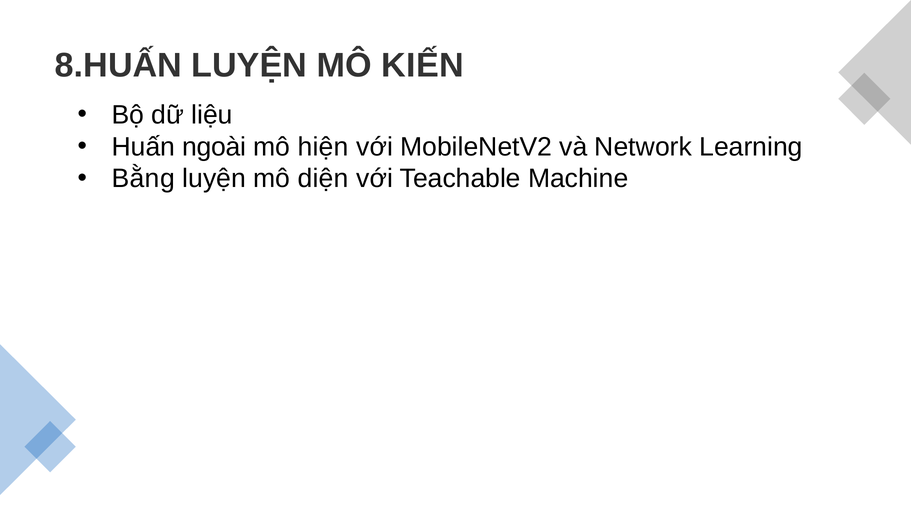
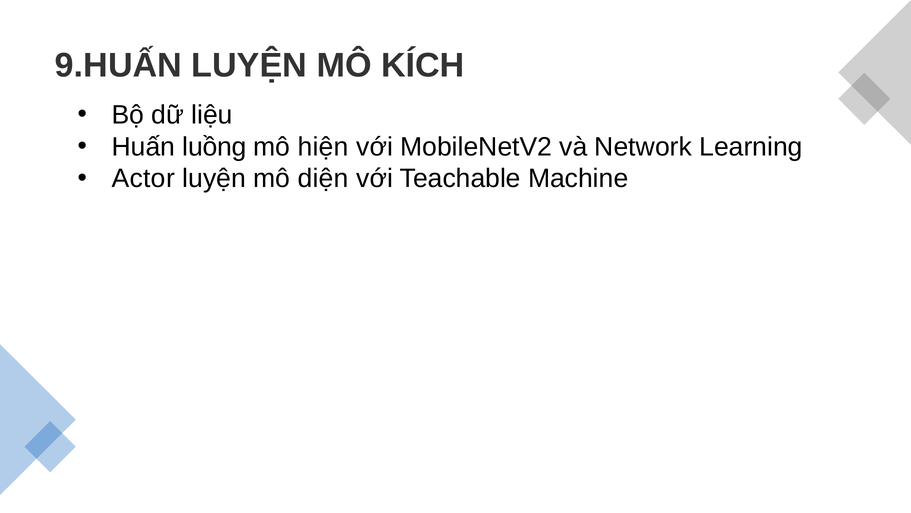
8.HUẤN: 8.HUẤN -> 9.HUẤN
KIẾN: KIẾN -> KÍCH
ngoài: ngoài -> luồng
Bằng: Bằng -> Actor
